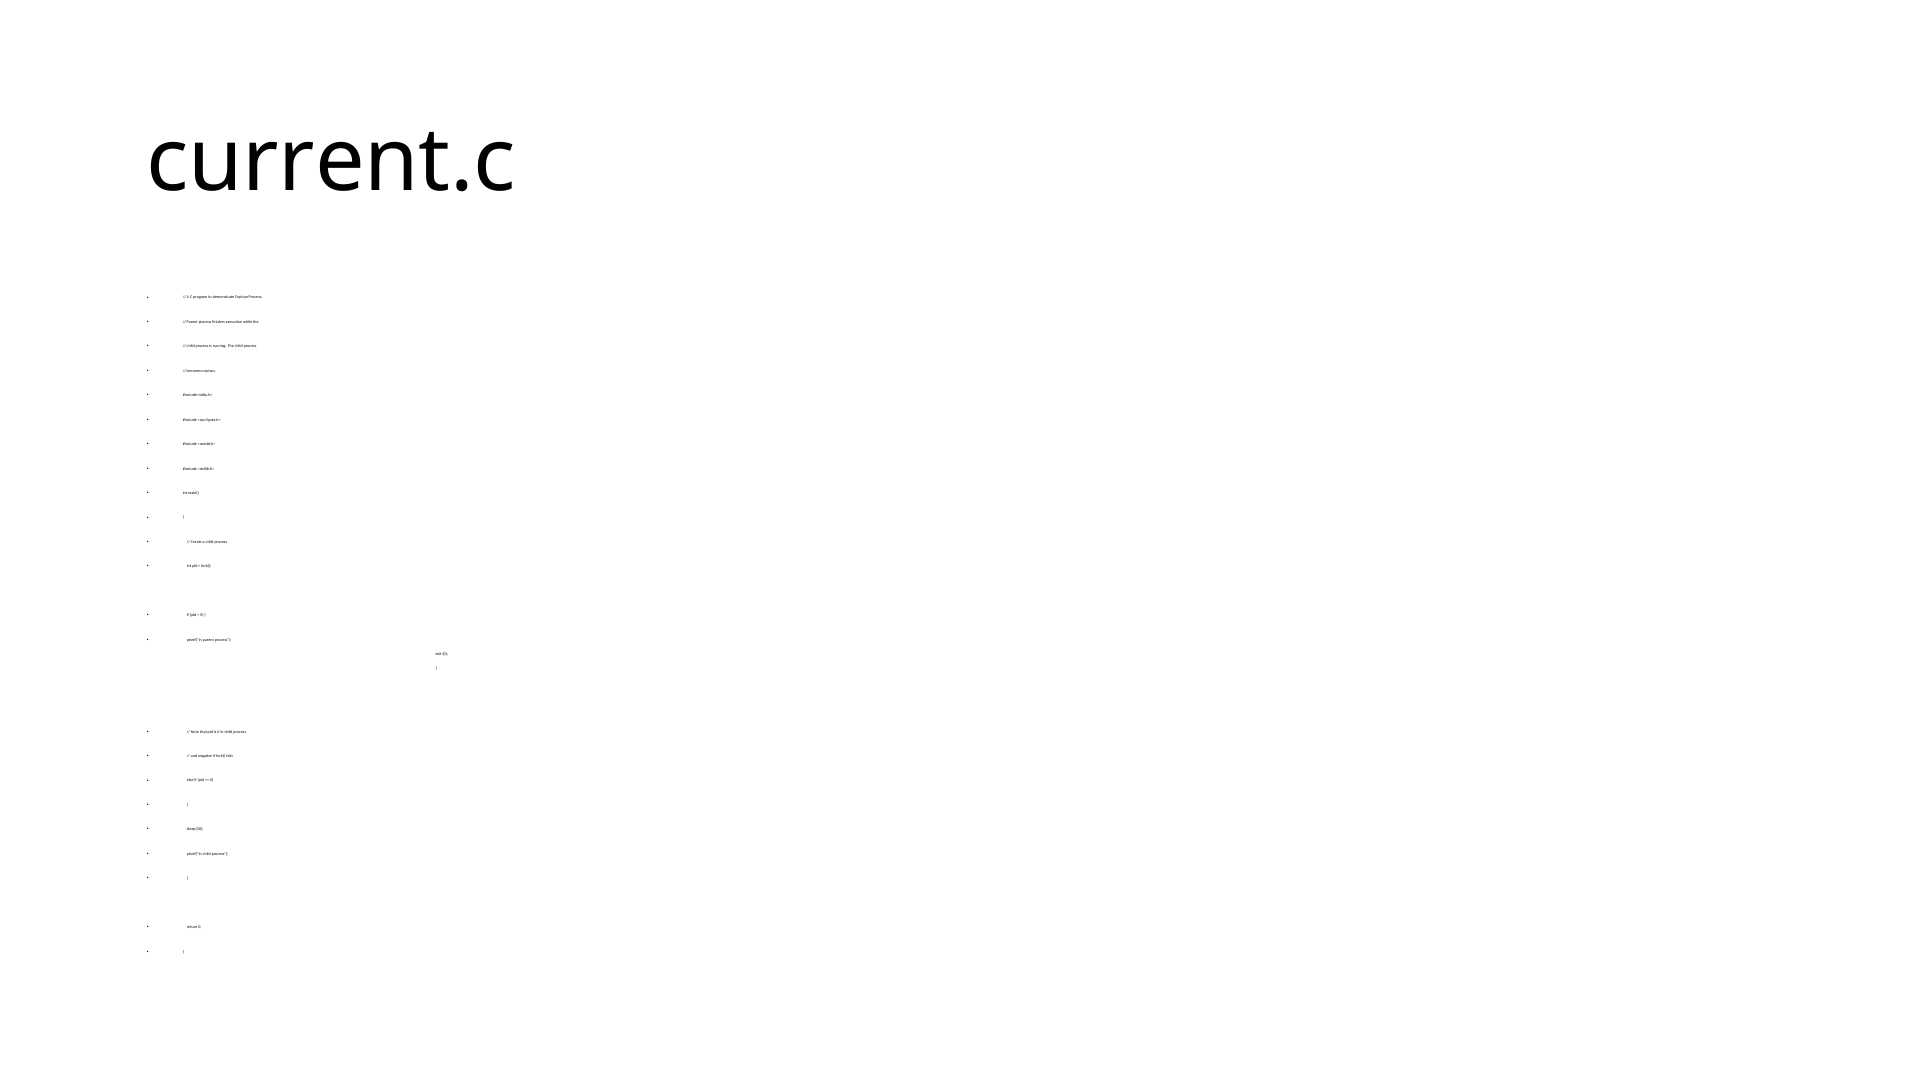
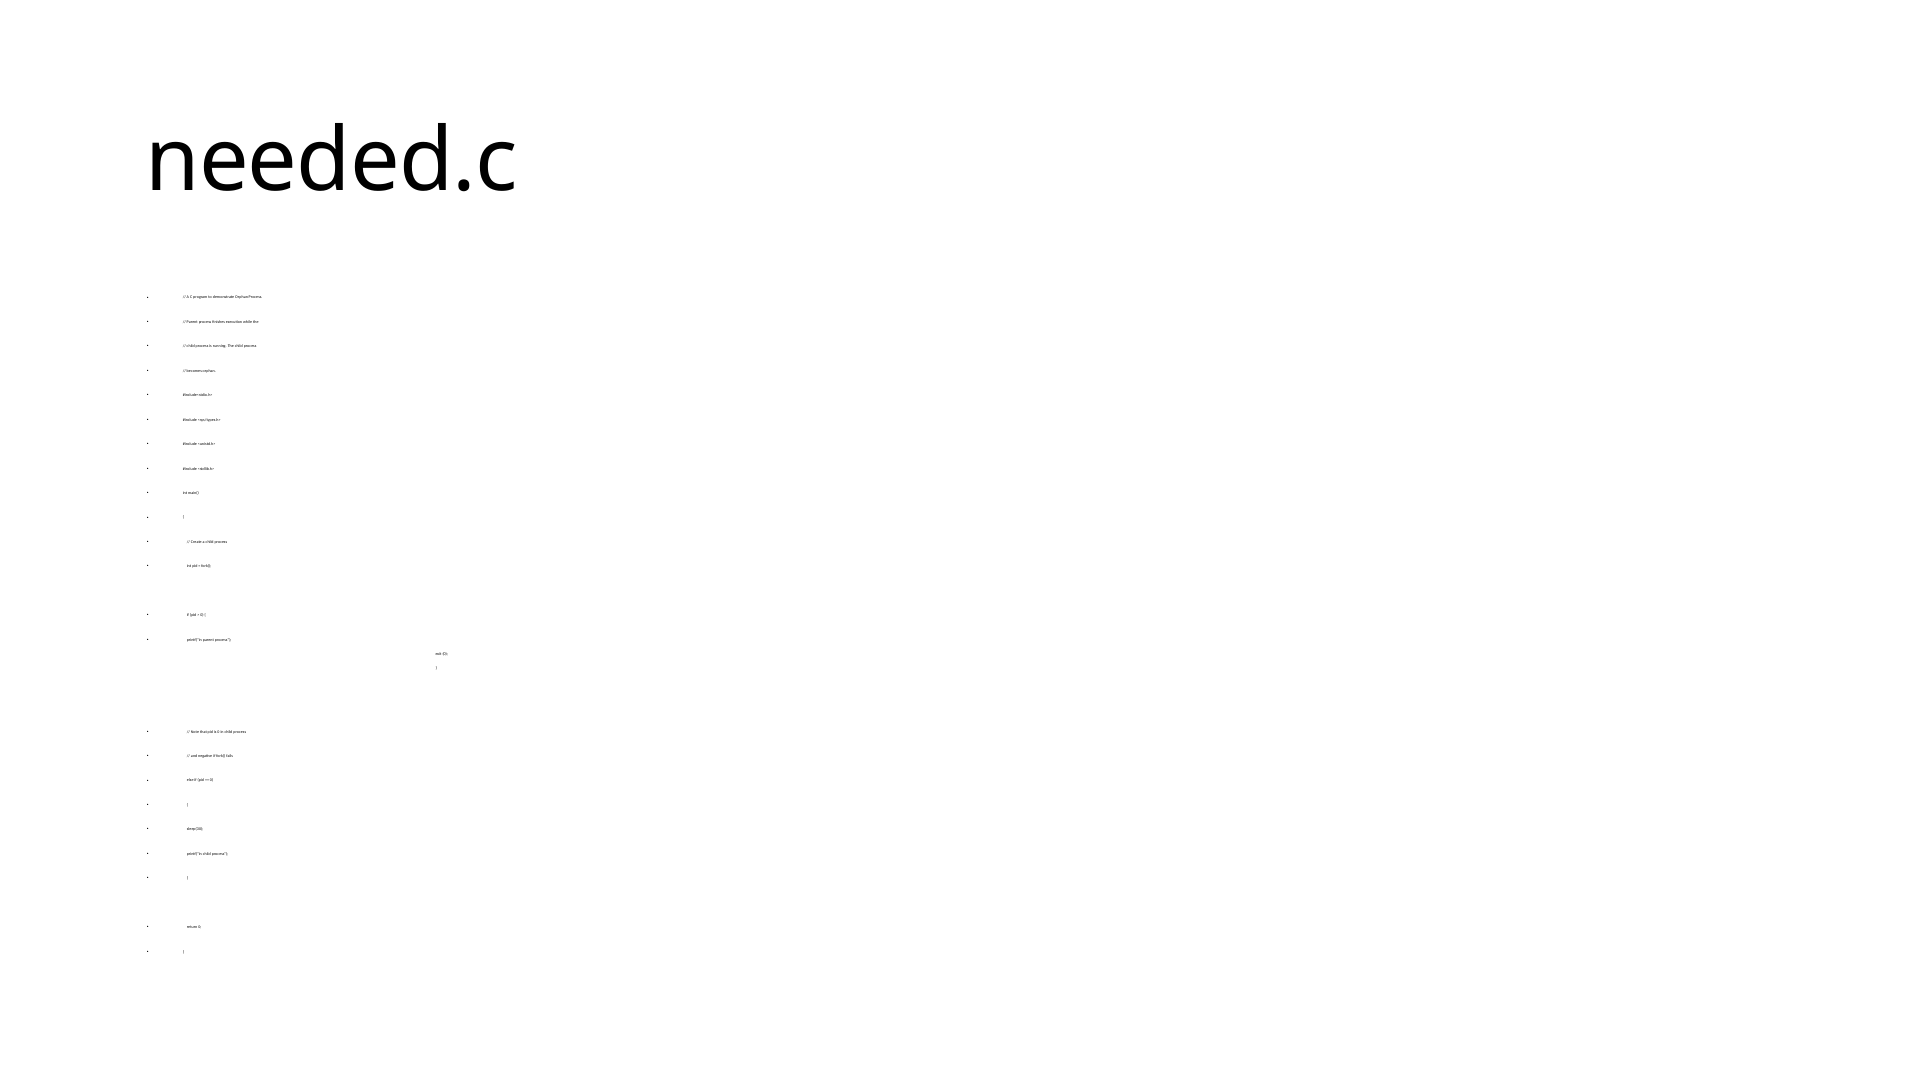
current.c: current.c -> needed.c
